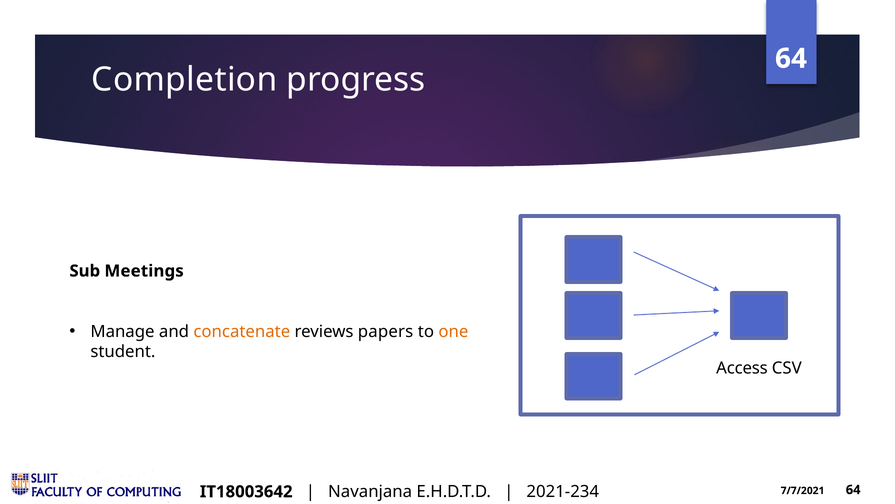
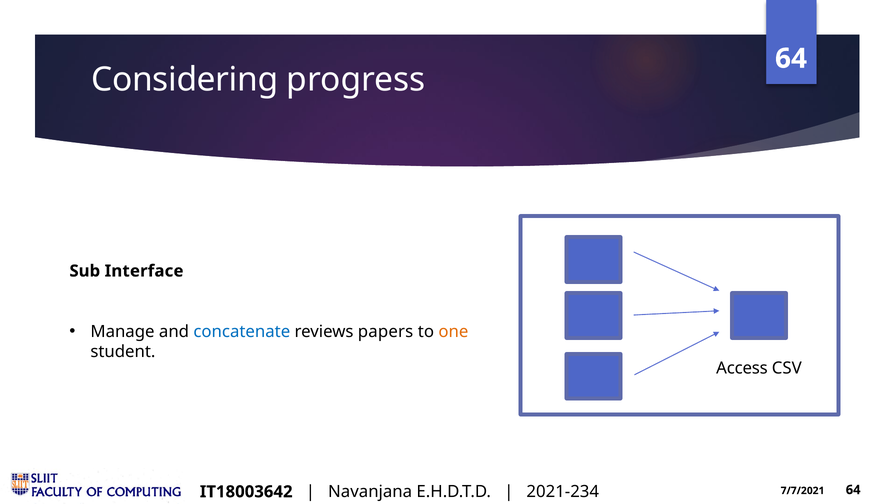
Completion: Completion -> Considering
Meetings: Meetings -> Interface
concatenate colour: orange -> blue
